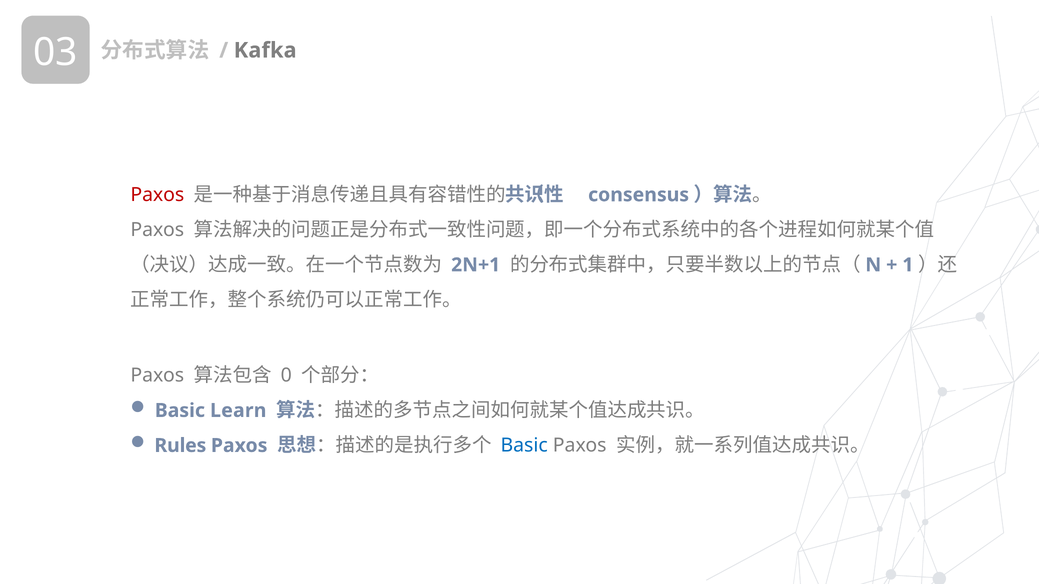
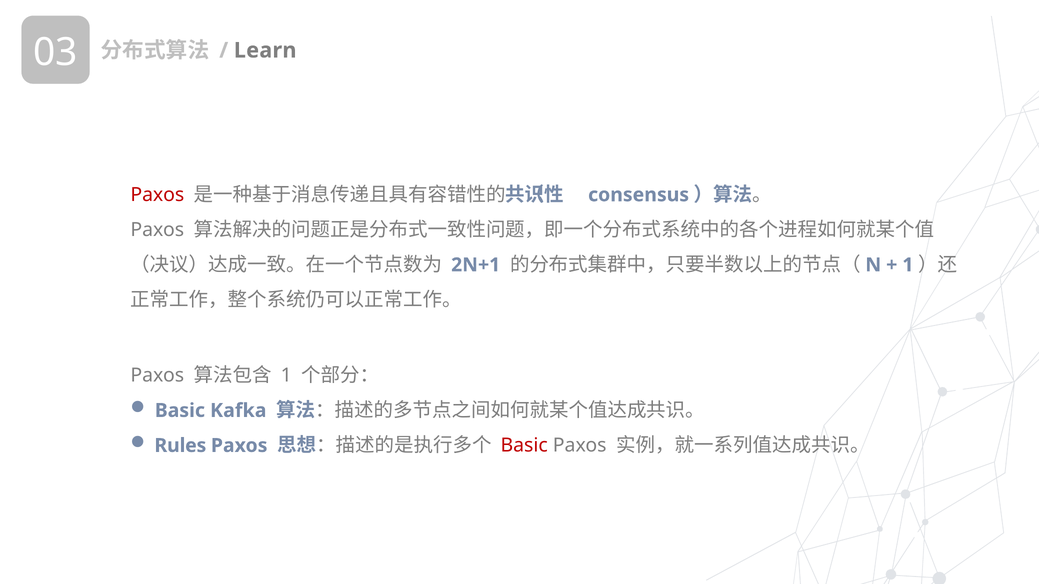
Kafka: Kafka -> Learn
0 at (286, 376): 0 -> 1
Learn: Learn -> Kafka
Basic at (524, 446) colour: blue -> red
